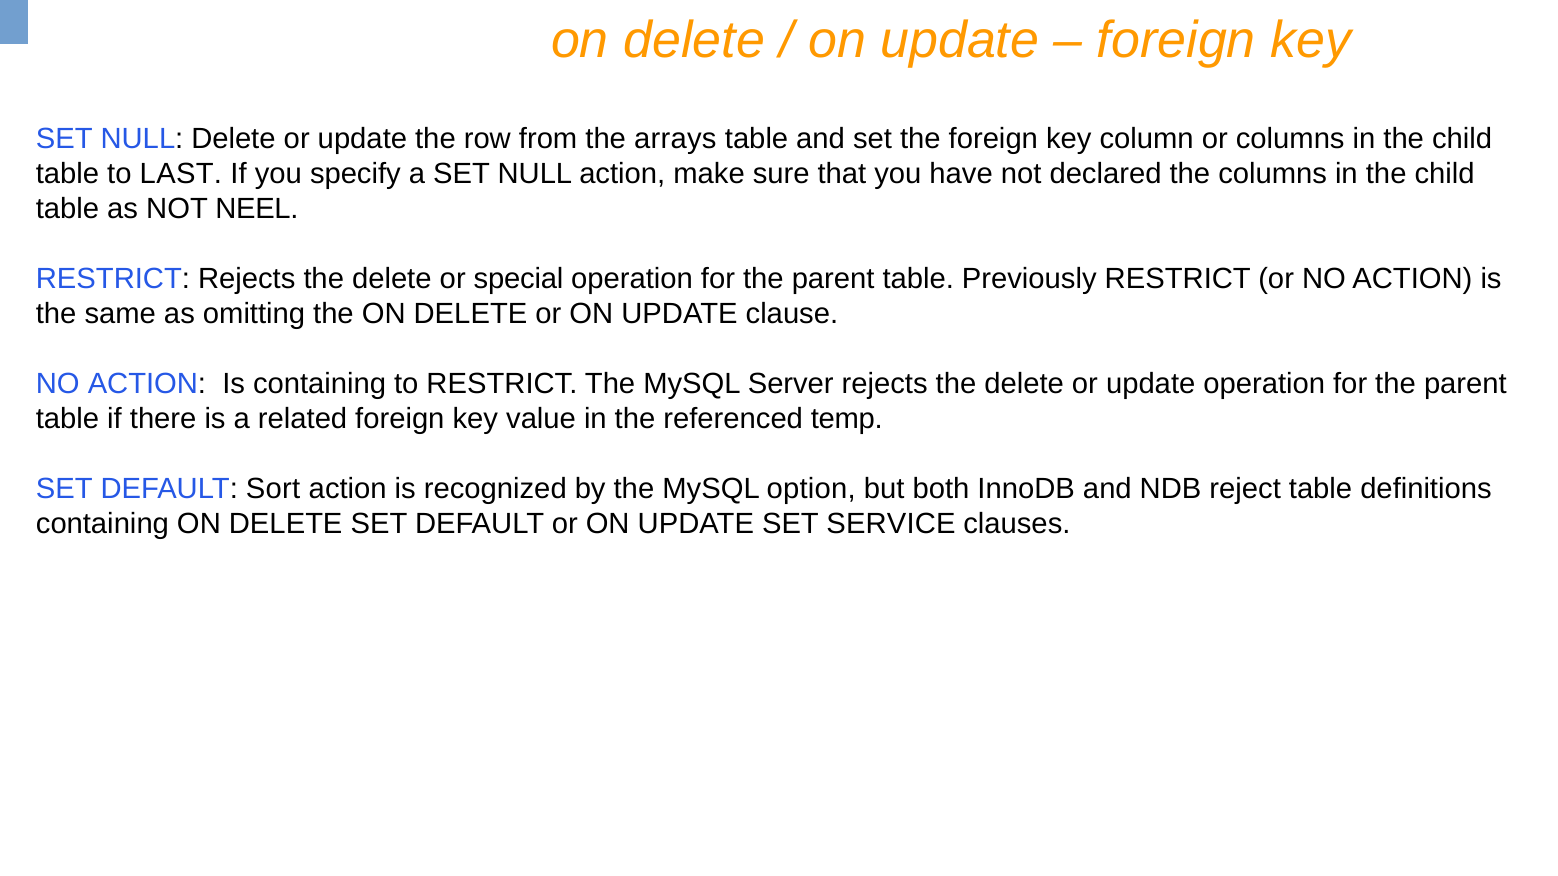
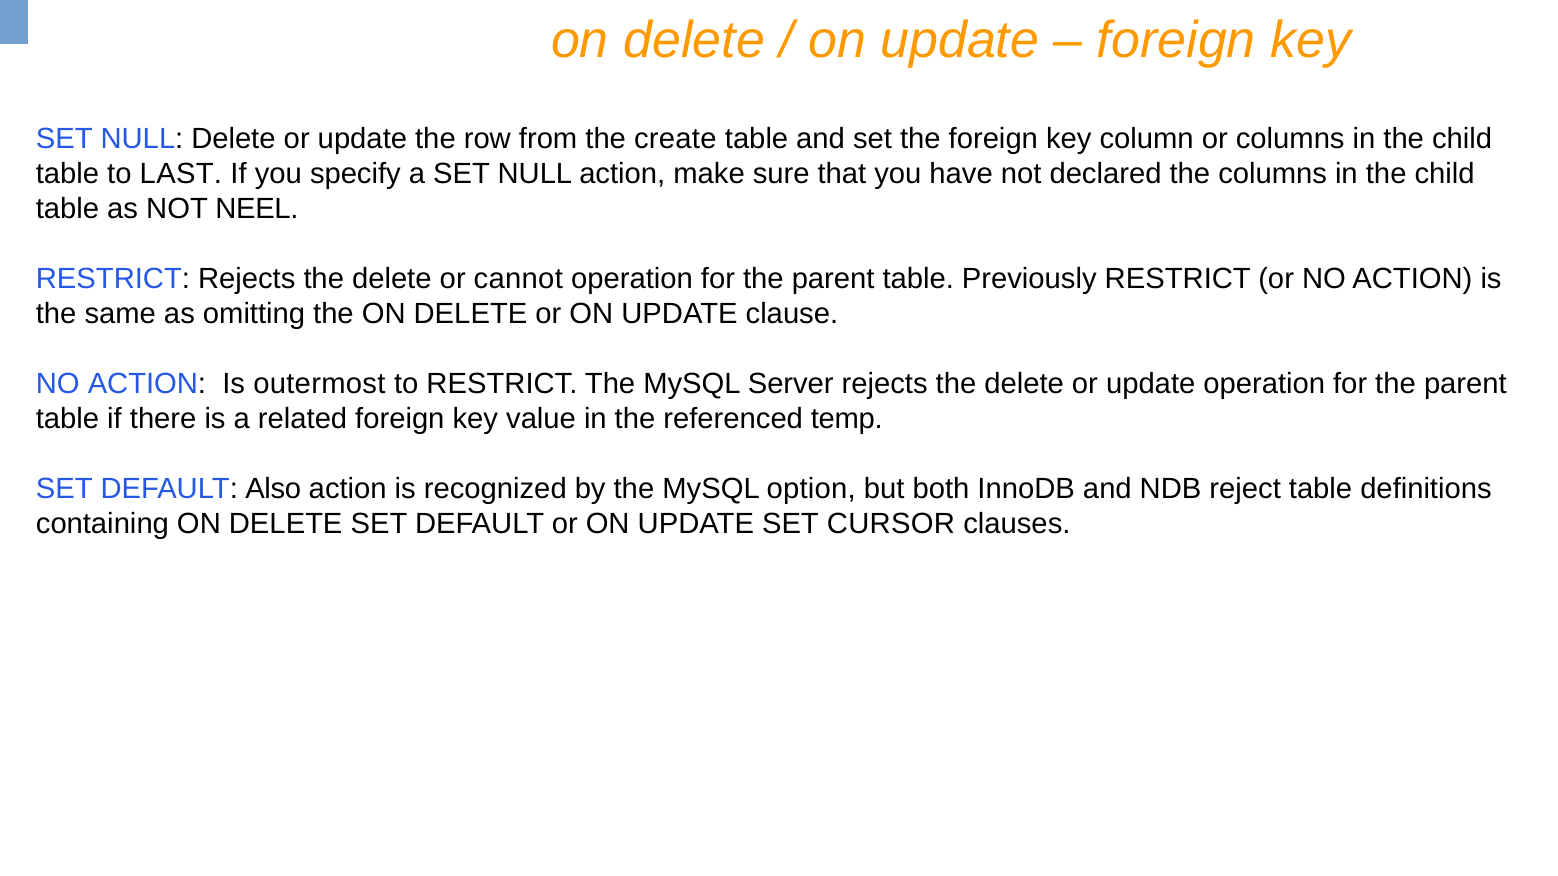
arrays: arrays -> create
special: special -> cannot
Is containing: containing -> outermost
Sort: Sort -> Also
SERVICE: SERVICE -> CURSOR
